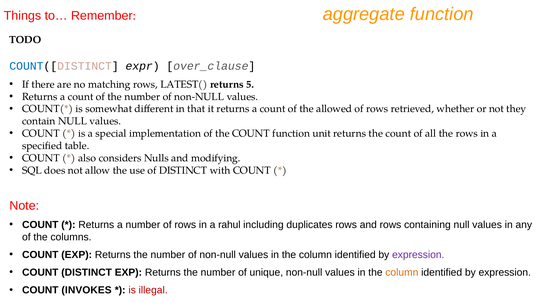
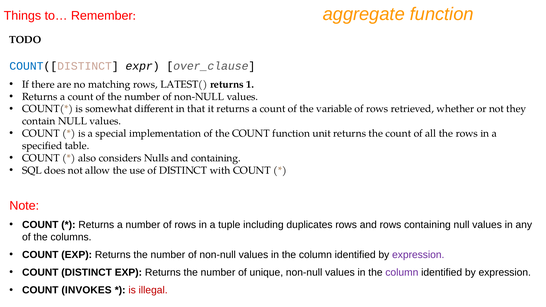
5: 5 -> 1
allowed: allowed -> variable
and modifying: modifying -> containing
rahul: rahul -> tuple
column at (402, 273) colour: orange -> purple
